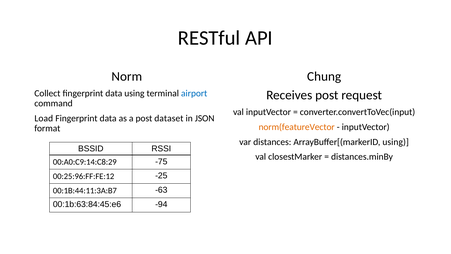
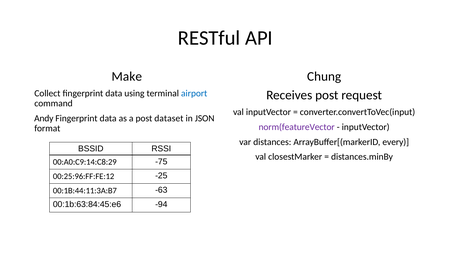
Norm: Norm -> Make
Load: Load -> Andy
norm(featureVector colour: orange -> purple
ArrayBuffer[(markerID using: using -> every
